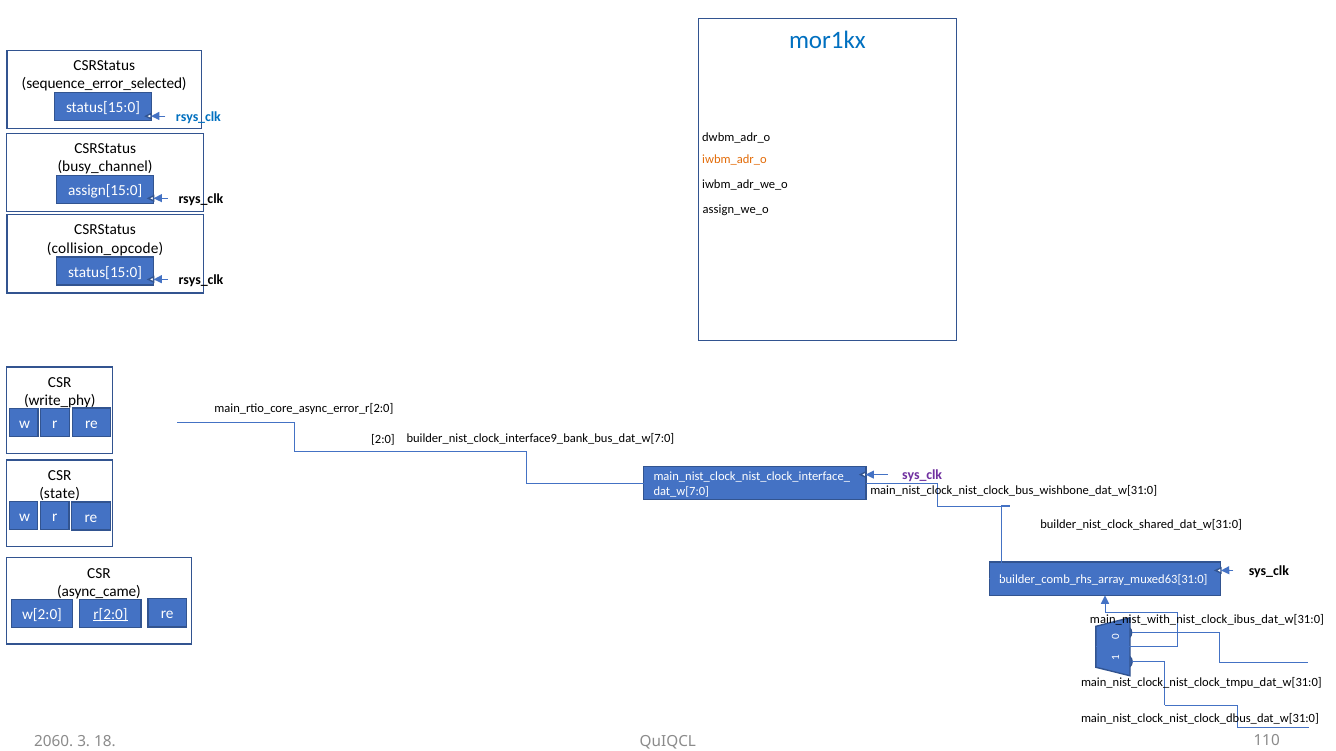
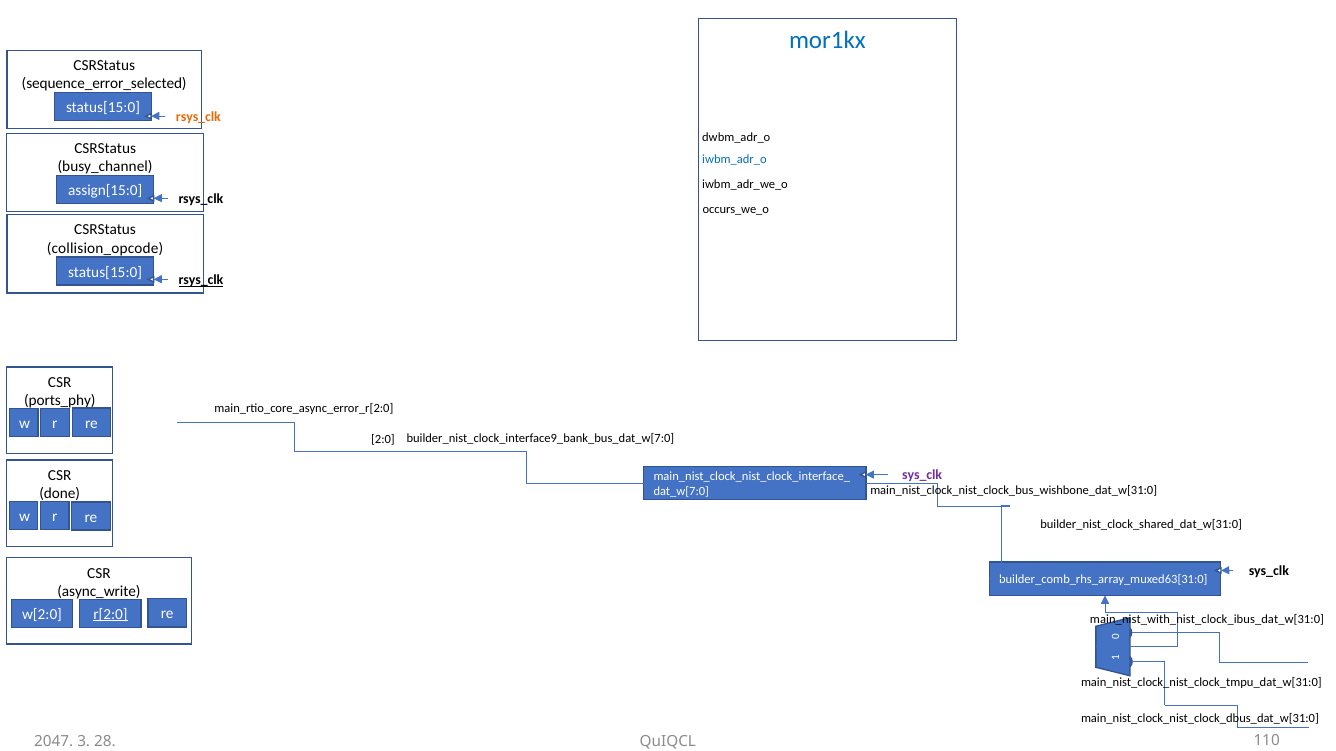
rsys_clk at (198, 117) colour: blue -> orange
iwbm_adr_o colour: orange -> blue
assign_we_o: assign_we_o -> occurs_we_o
rsys_clk at (201, 280) underline: none -> present
write_phy: write_phy -> ports_phy
state: state -> done
async_came: async_came -> async_write
2060: 2060 -> 2047
18: 18 -> 28
